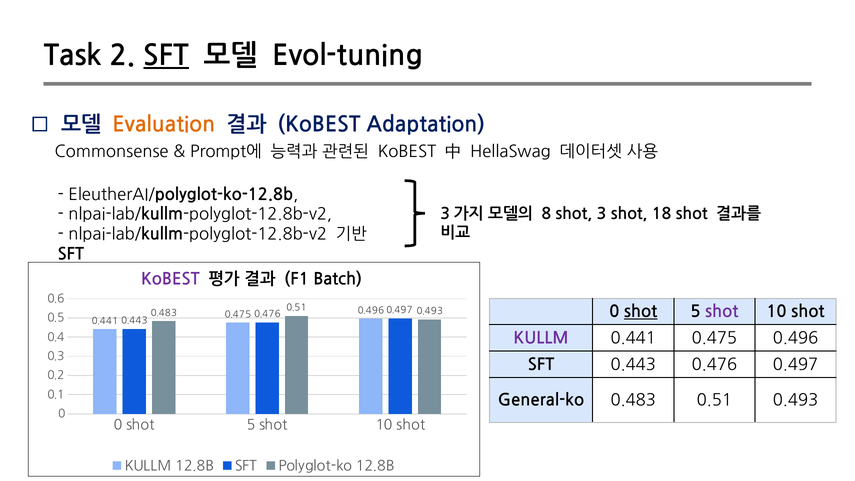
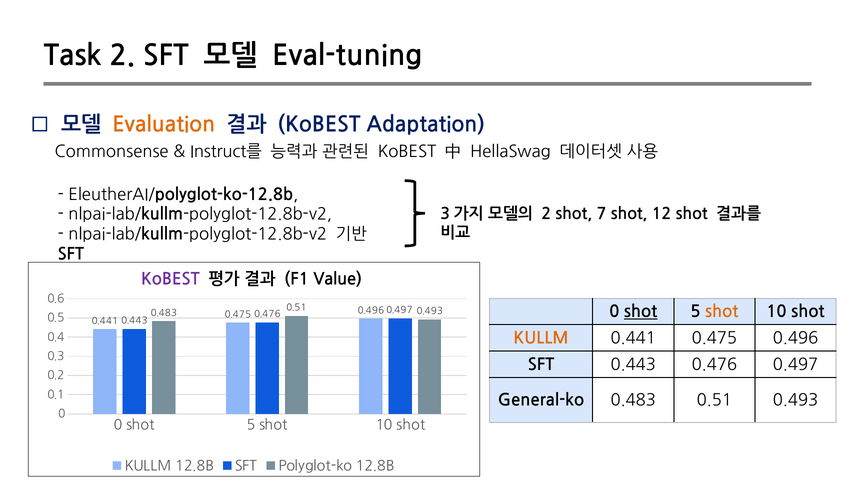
SFT at (166, 56) underline: present -> none
Evol-tuning: Evol-tuning -> Eval-tuning
Prompt에: Prompt에 -> Instruct를
8 at (546, 214): 8 -> 2
3: 3 -> 7
18: 18 -> 12
Batch: Batch -> Value
shot at (722, 312) colour: purple -> orange
KULLM at (541, 338) colour: purple -> orange
